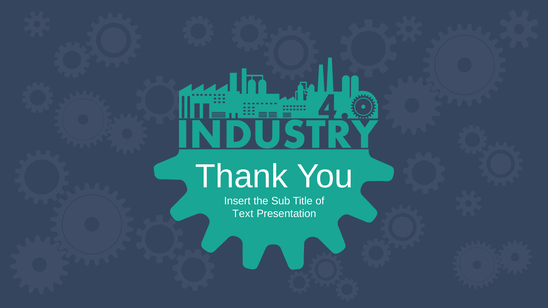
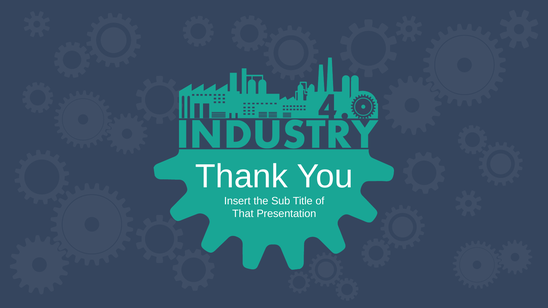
Text: Text -> That
